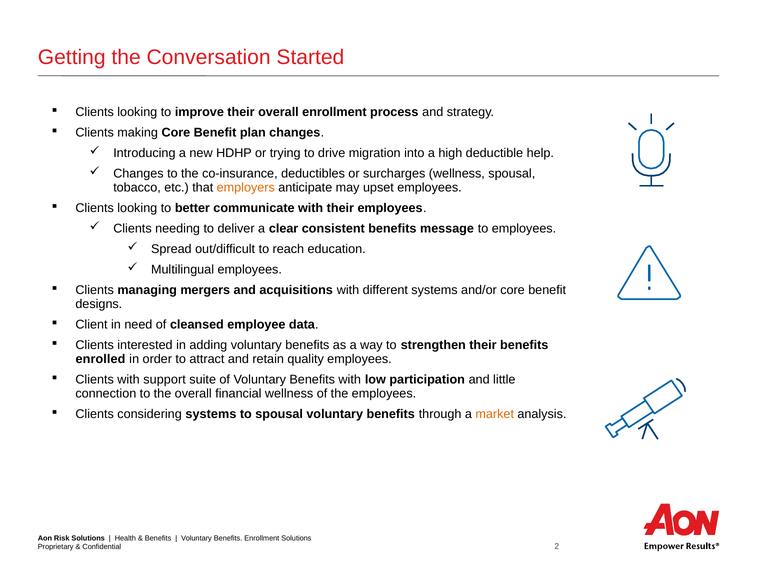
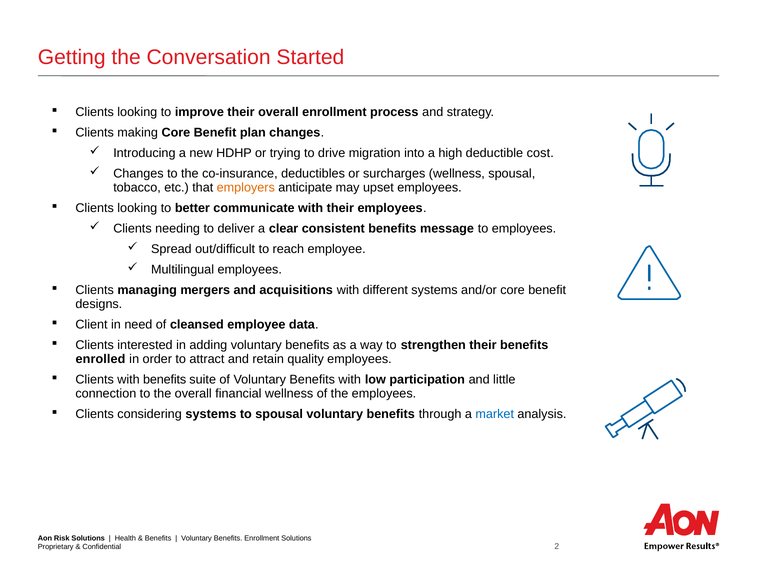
help: help -> cost
reach education: education -> employee
with support: support -> benefits
market colour: orange -> blue
